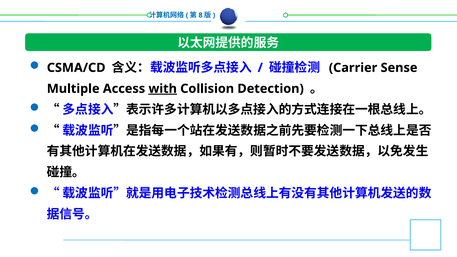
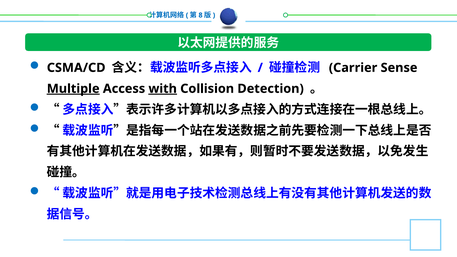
Multiple underline: none -> present
